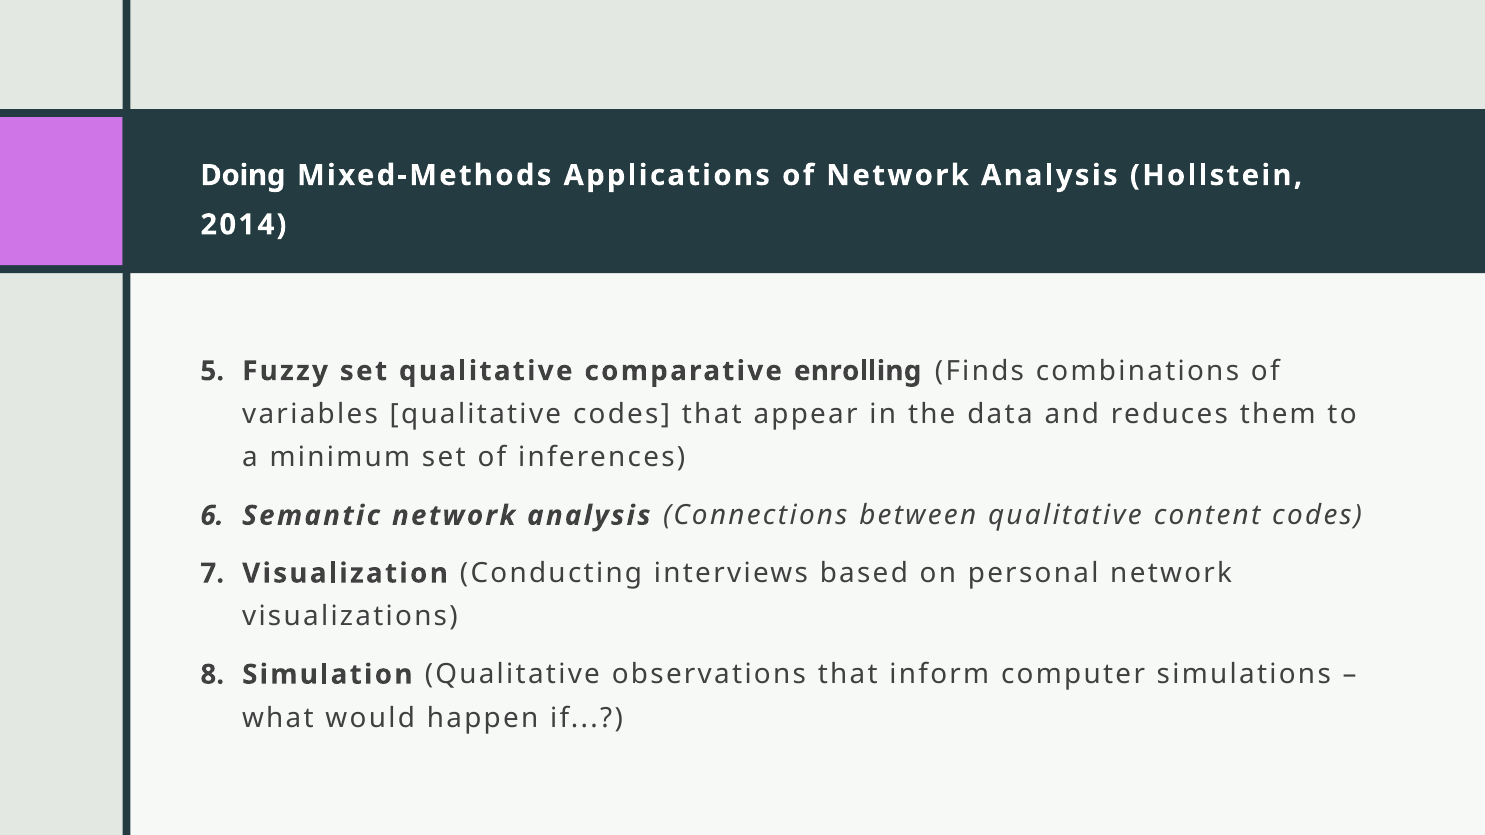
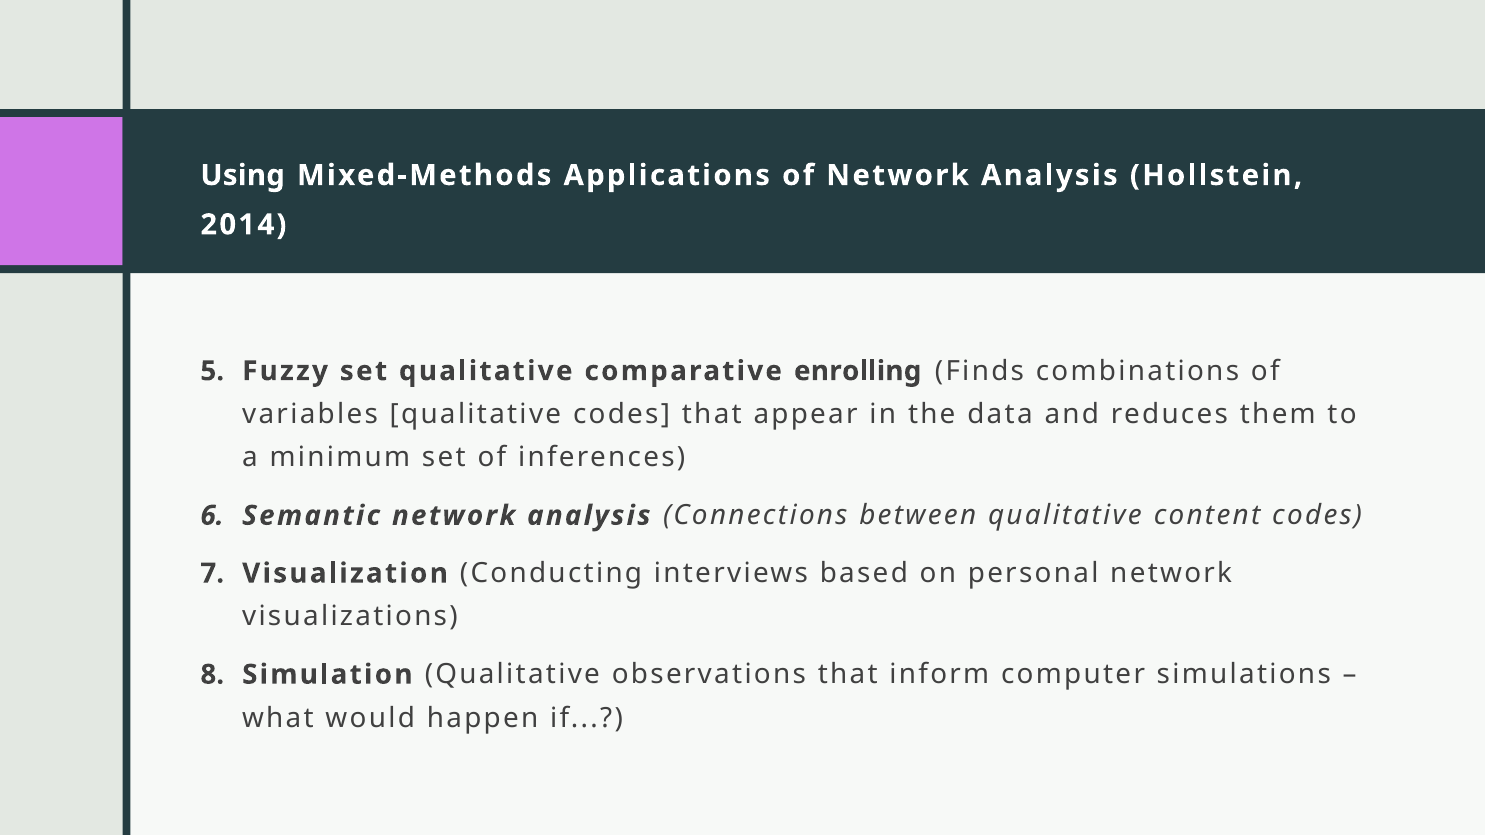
Doing: Doing -> Using
